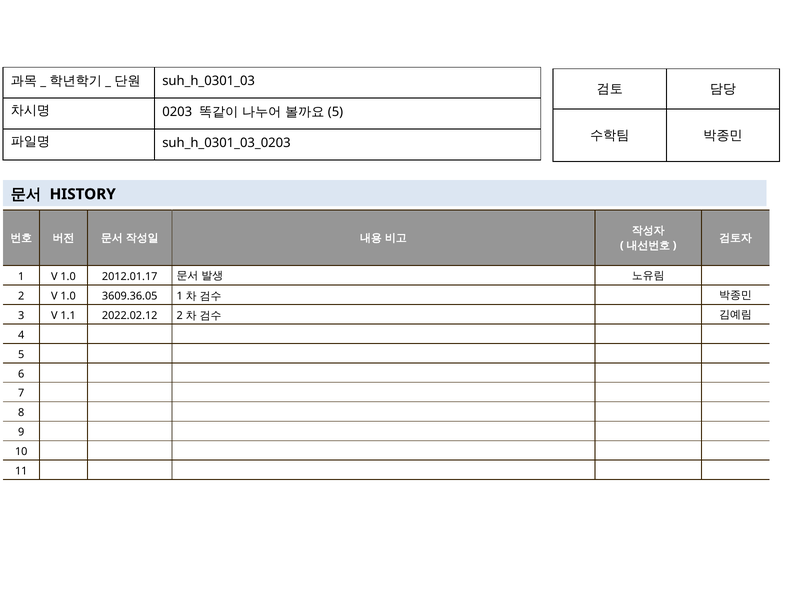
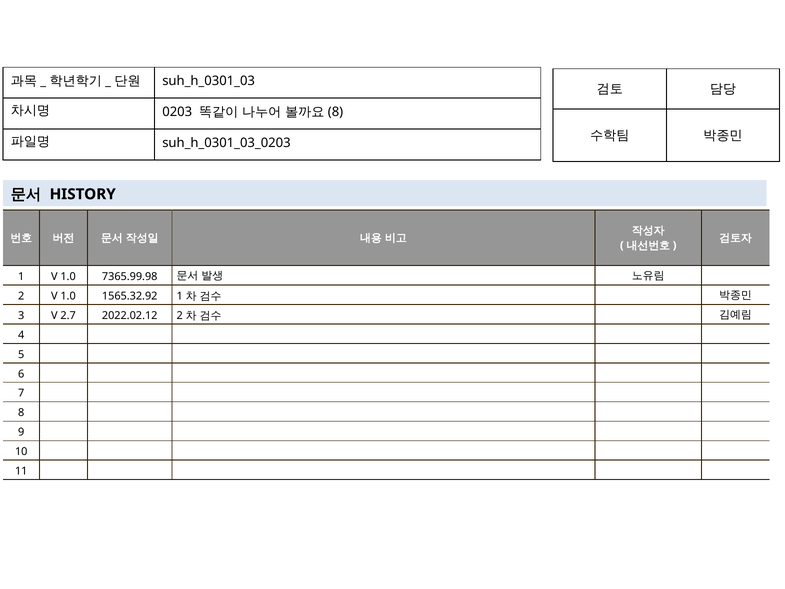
5 at (335, 112): 5 -> 8
2012.01.17: 2012.01.17 -> 7365.99.98
3609.36.05: 3609.36.05 -> 1565.32.92
1.1: 1.1 -> 2.7
